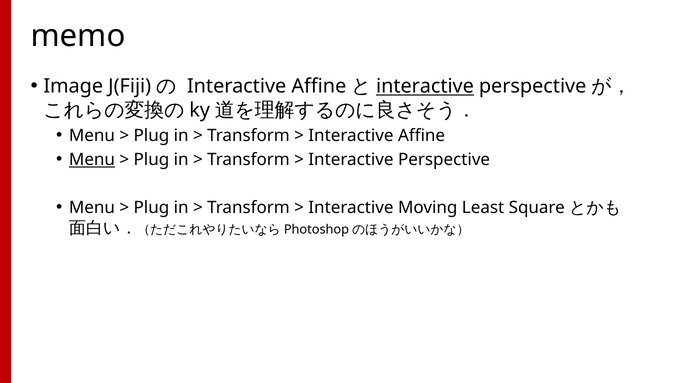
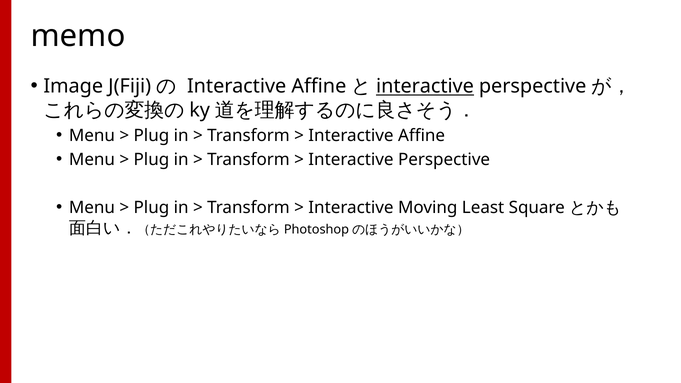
Menu at (92, 160) underline: present -> none
